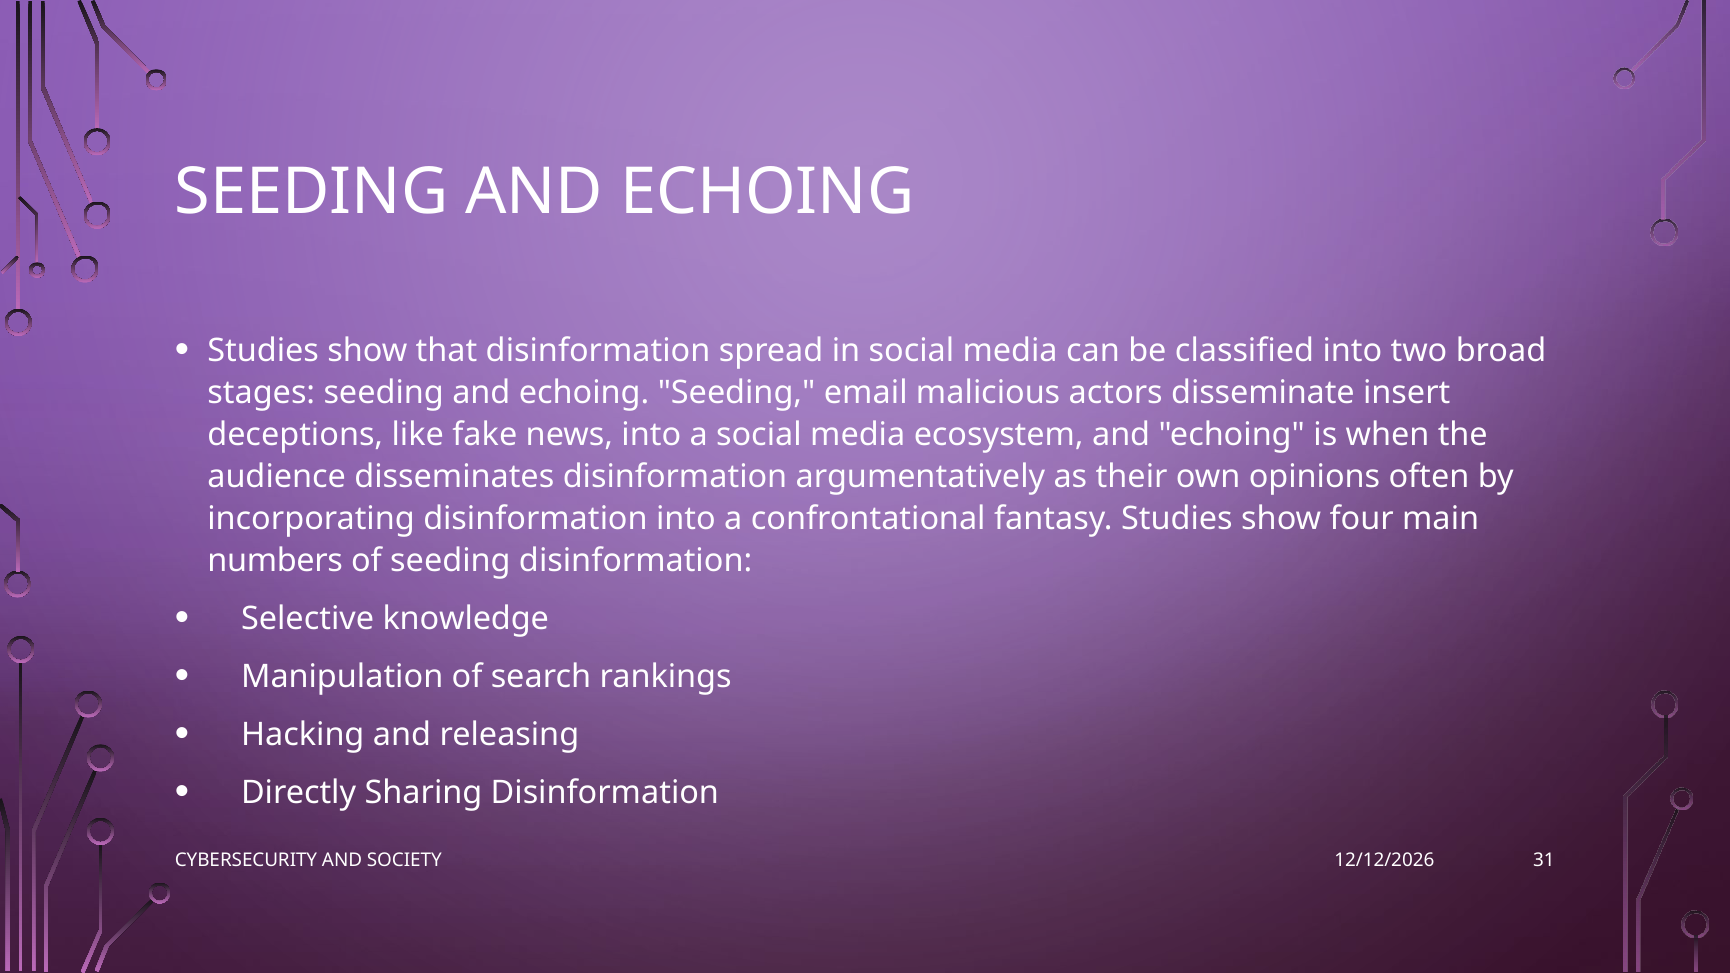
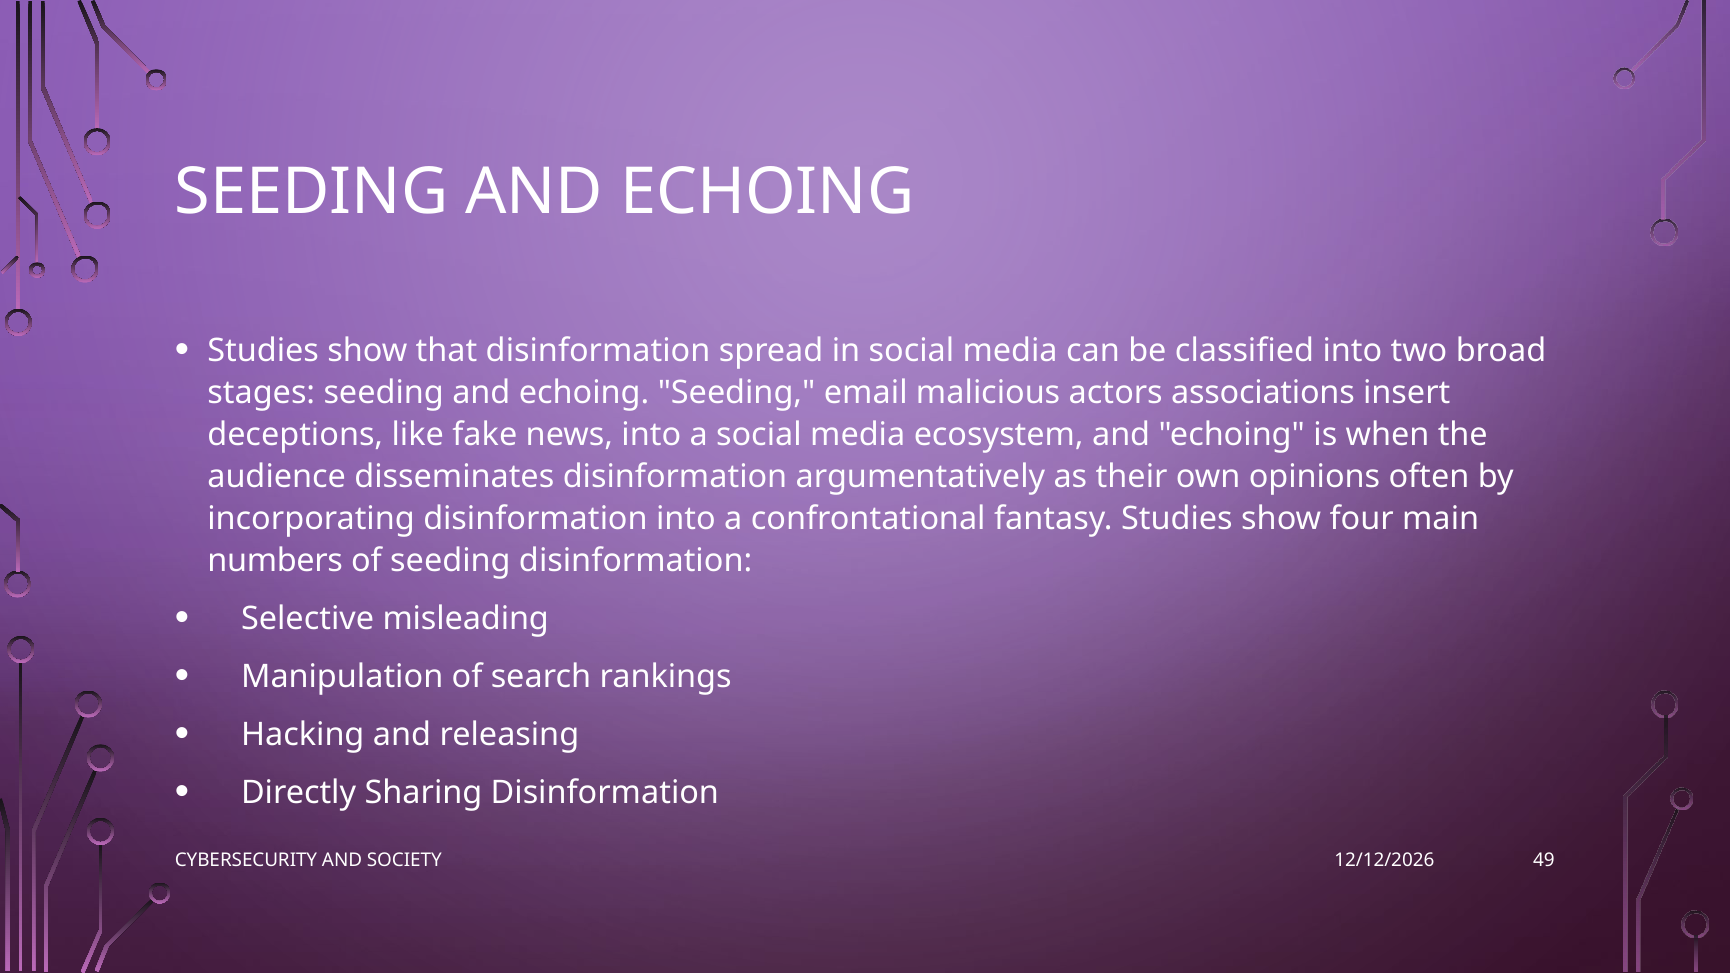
disseminate: disseminate -> associations
knowledge: knowledge -> misleading
31: 31 -> 49
